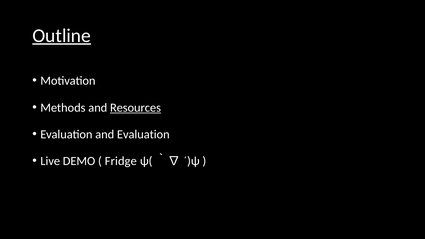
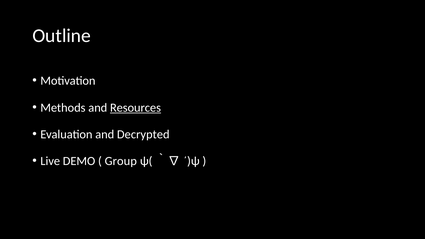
Outline underline: present -> none
and Evaluation: Evaluation -> Decrypted
Fridge: Fridge -> Group
